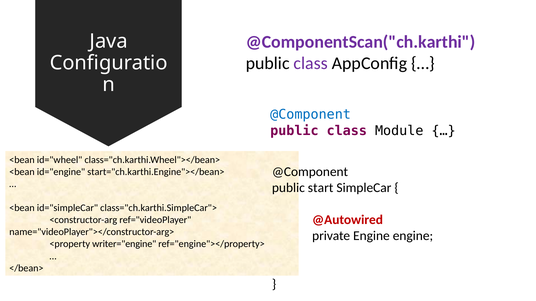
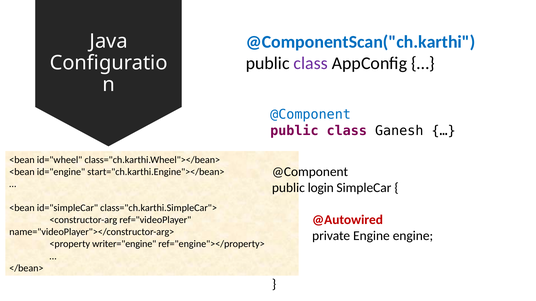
@ComponentScan("ch.karthi colour: purple -> blue
Module: Module -> Ganesh
start: start -> login
